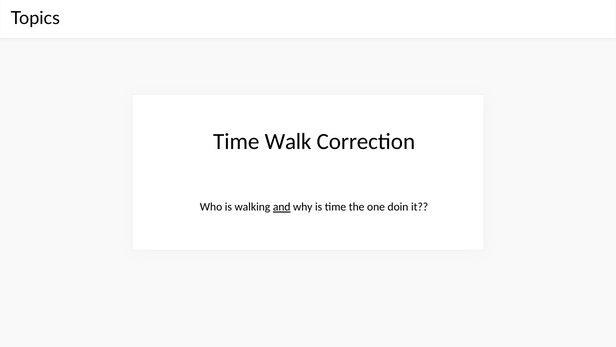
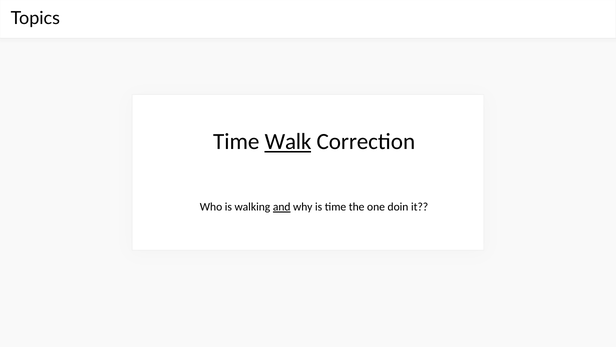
Walk underline: none -> present
